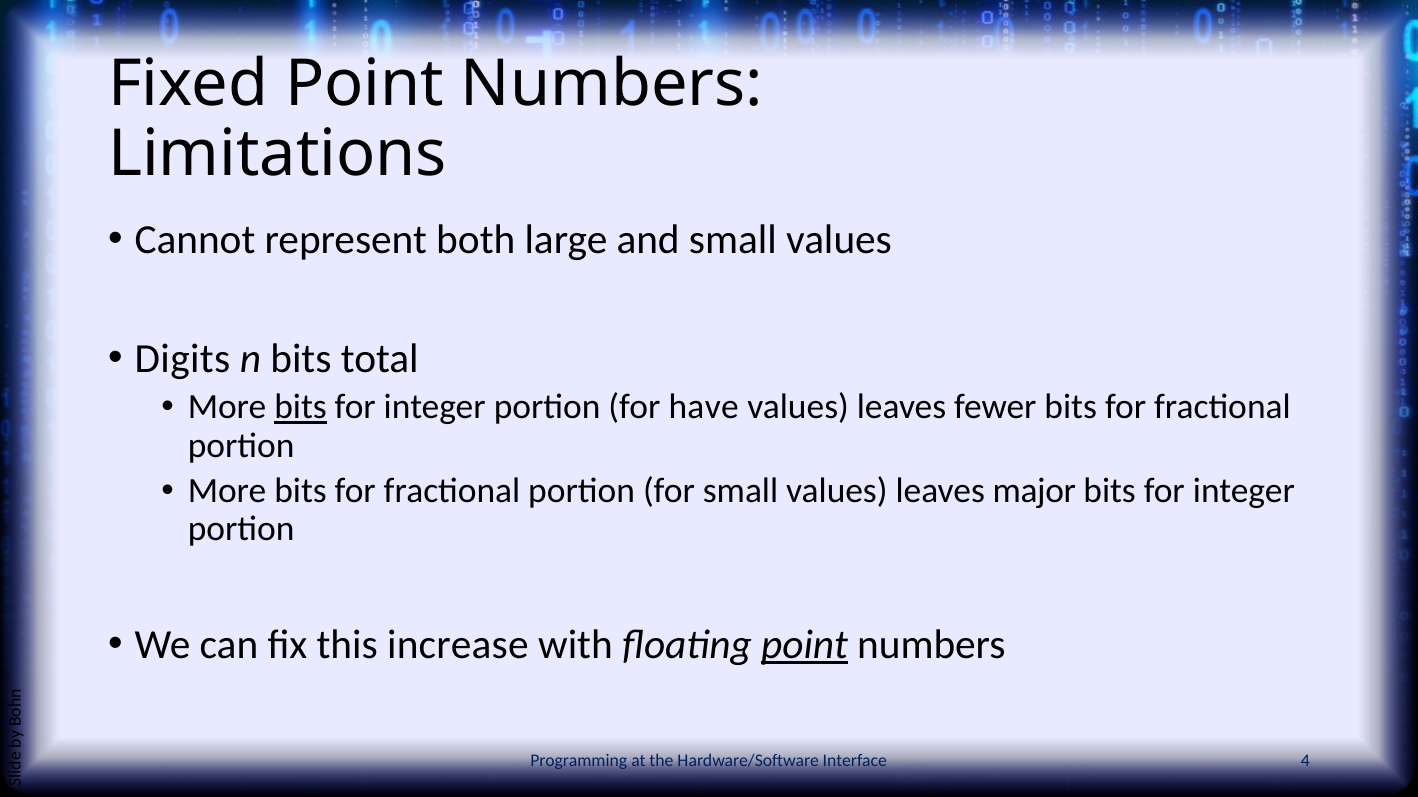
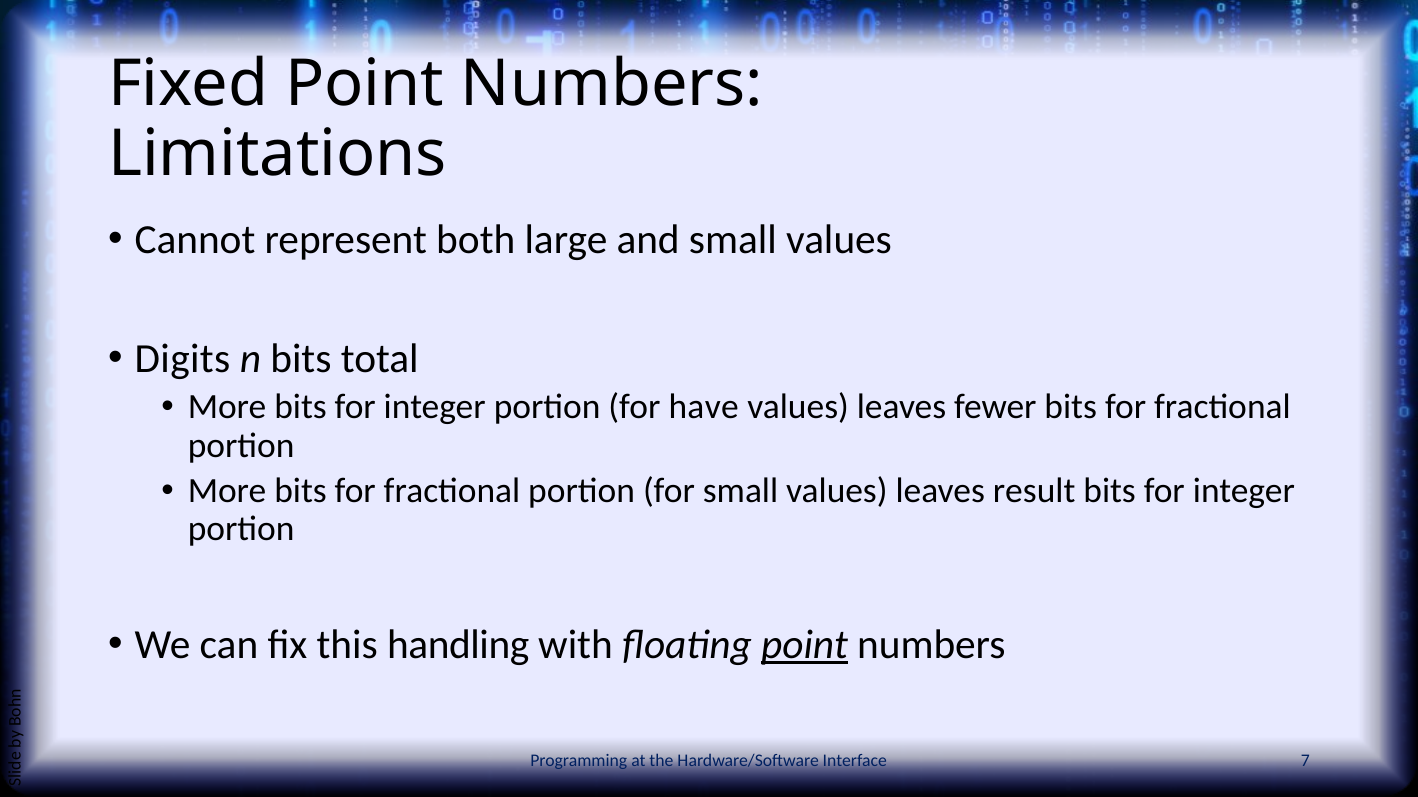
bits at (301, 408) underline: present -> none
major: major -> result
increase: increase -> handling
4: 4 -> 7
